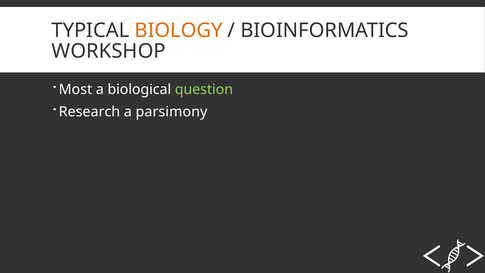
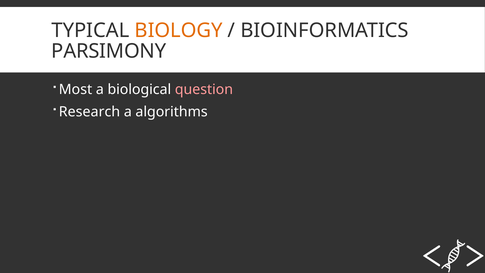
WORKSHOP: WORKSHOP -> PARSIMONY
question colour: light green -> pink
parsimony: parsimony -> algorithms
